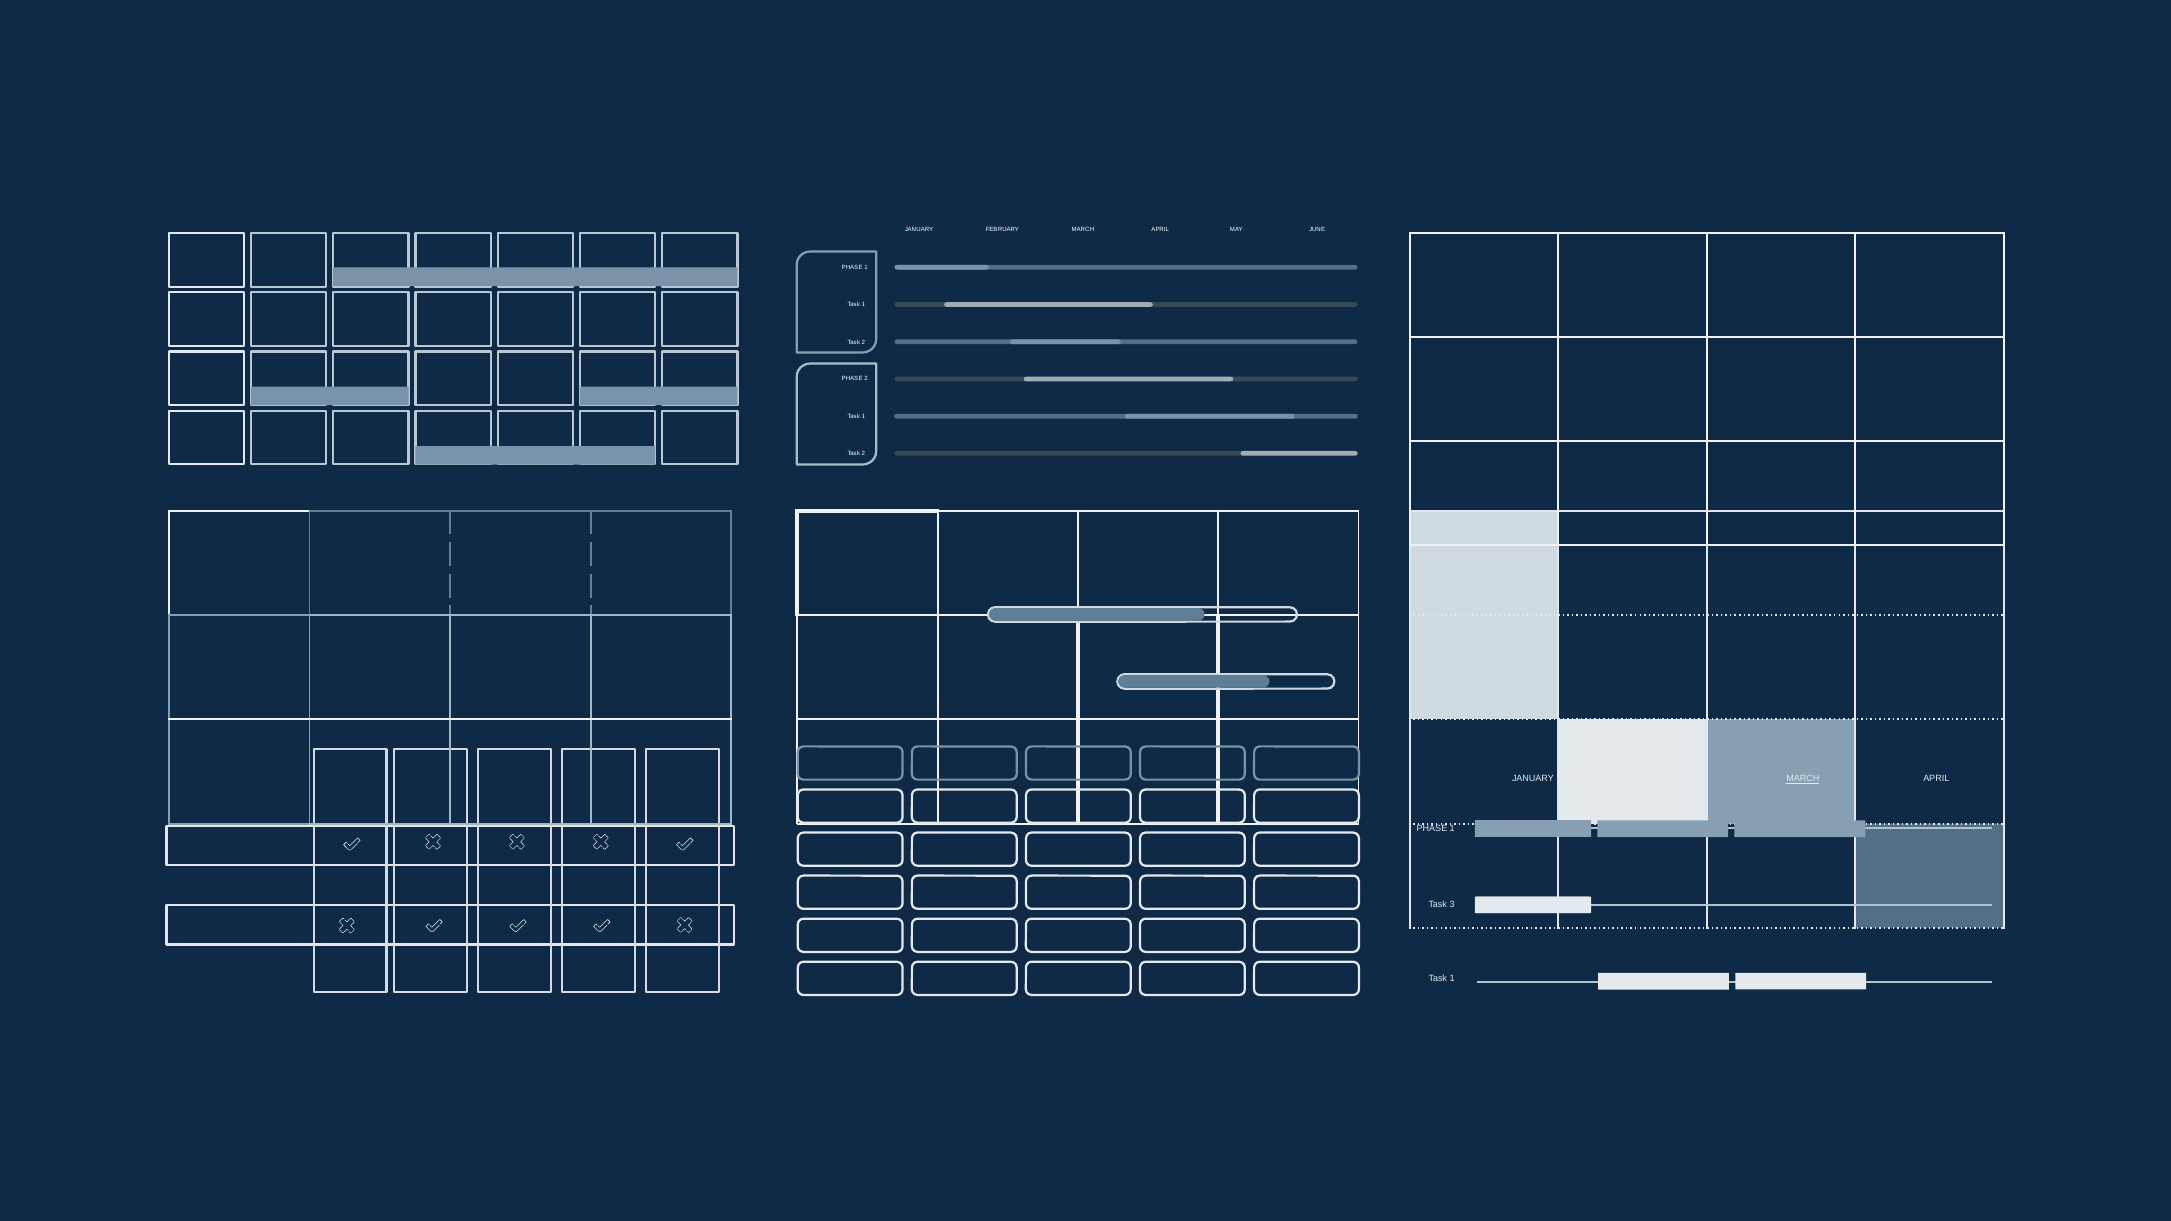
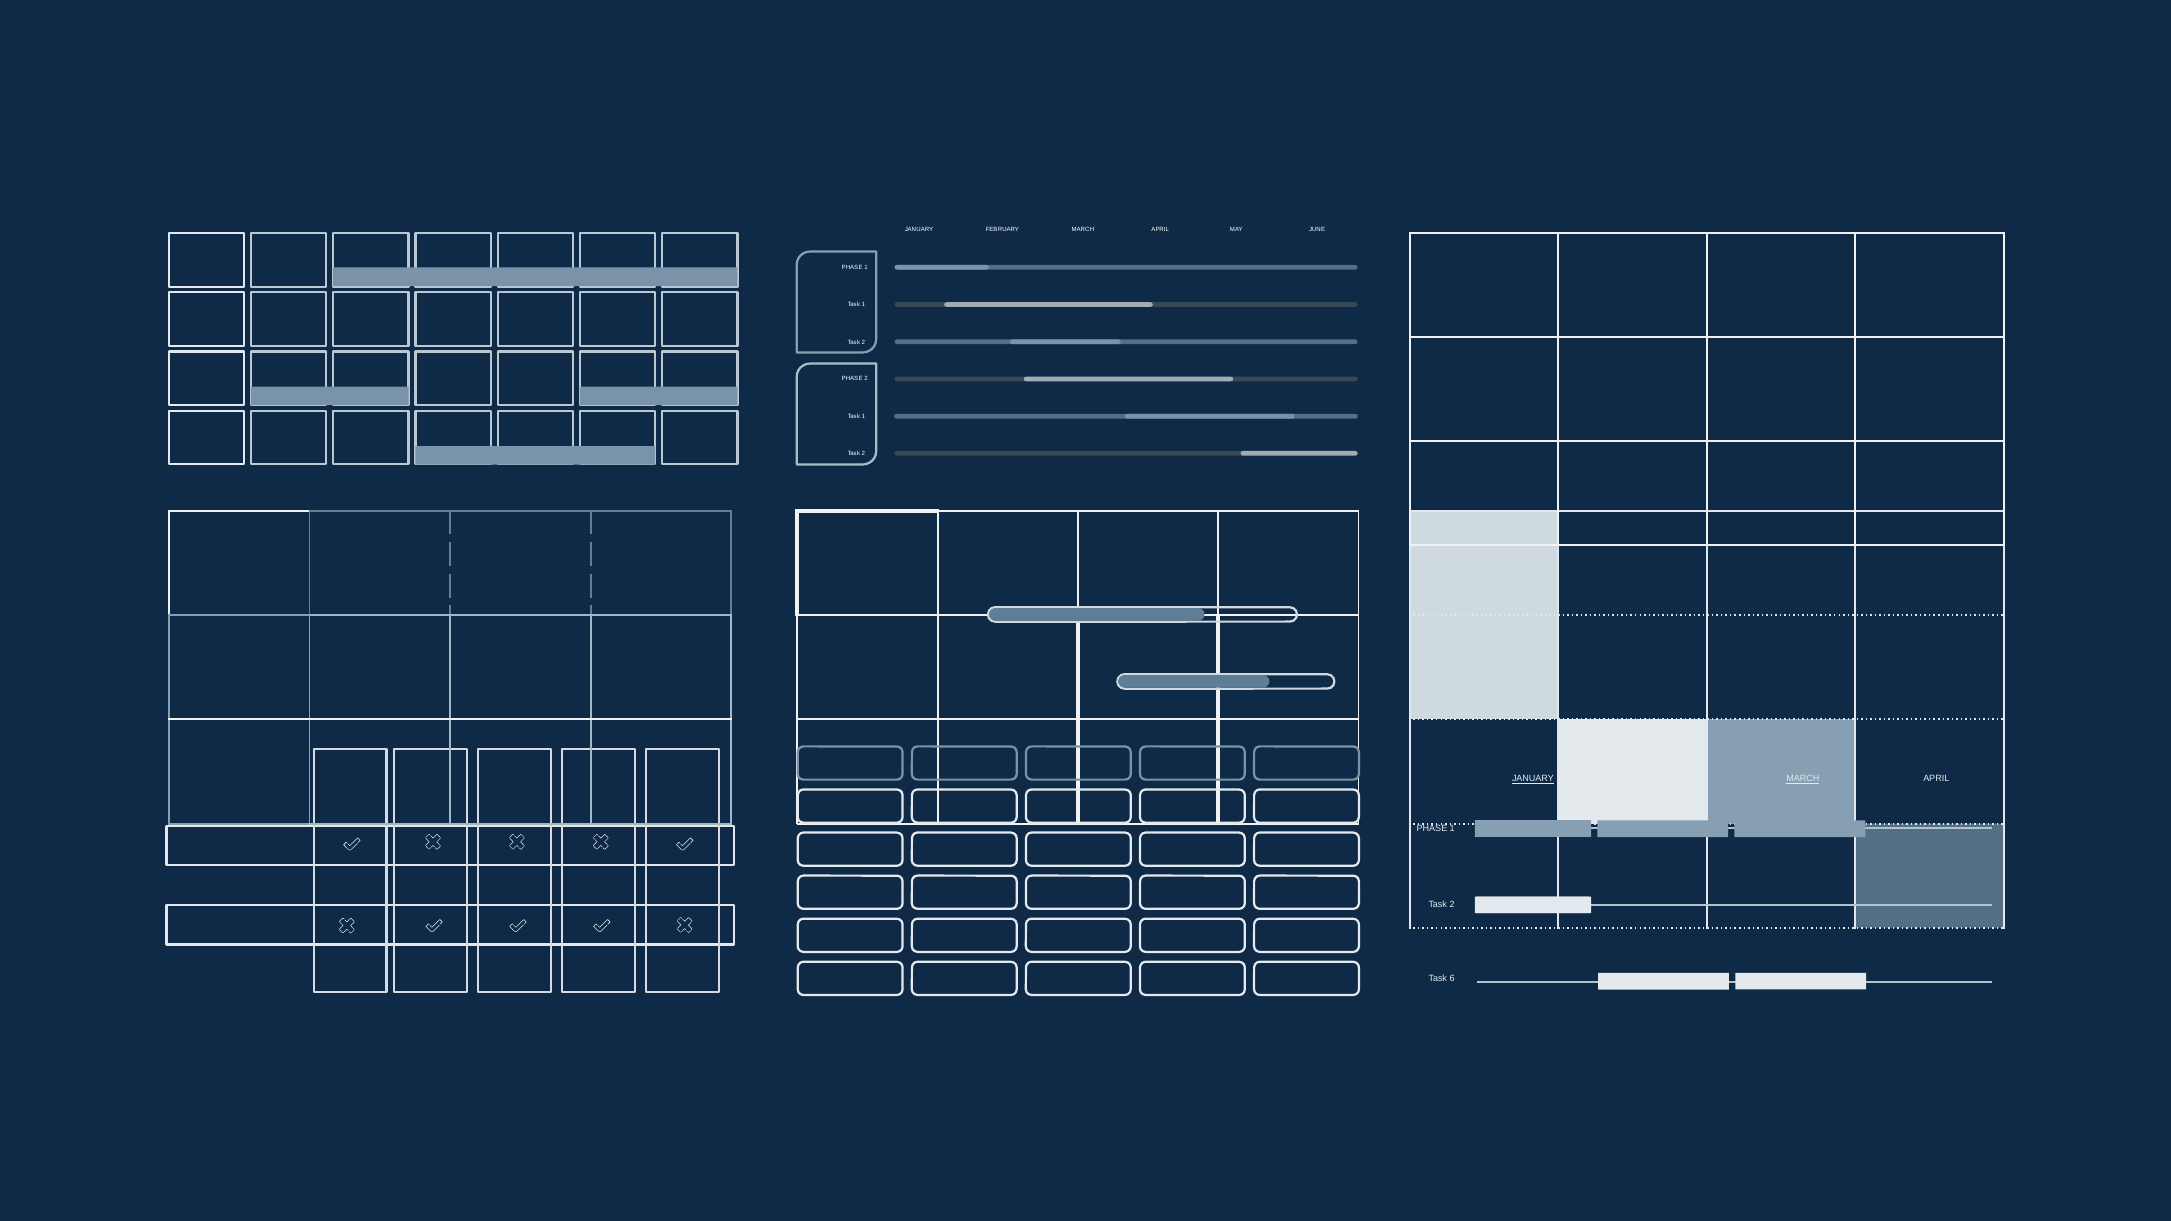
JANUARY at (1533, 779) underline: none -> present
3 at (1452, 904): 3 -> 2
1 at (1452, 979): 1 -> 6
